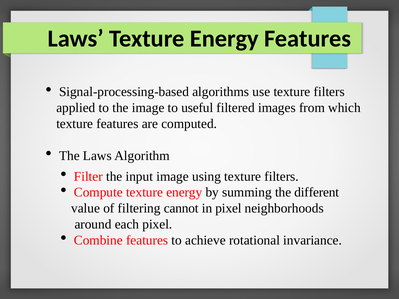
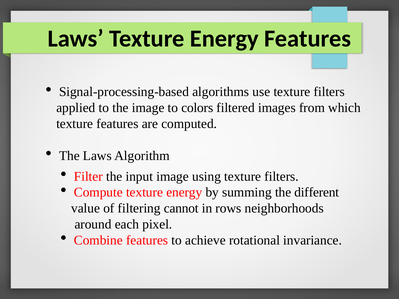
useful: useful -> colors
in pixel: pixel -> rows
